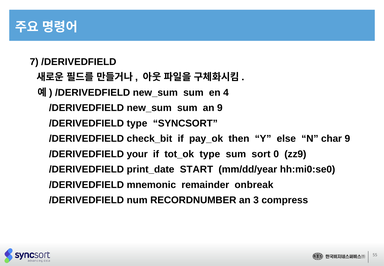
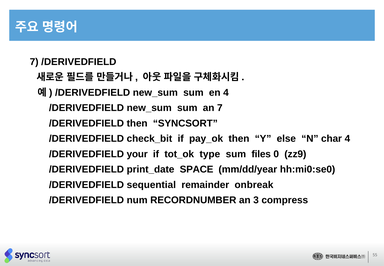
an 9: 9 -> 7
/DERIVEDFIELD type: type -> then
char 9: 9 -> 4
sort: sort -> files
START: START -> SPACE
mnemonic: mnemonic -> sequential
